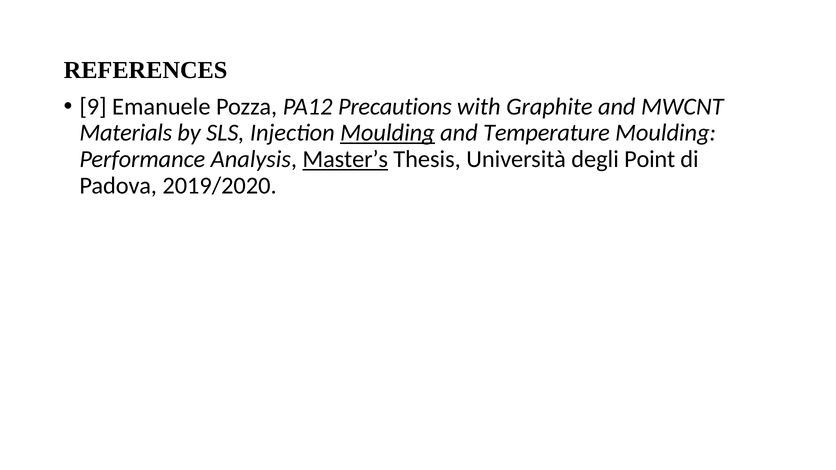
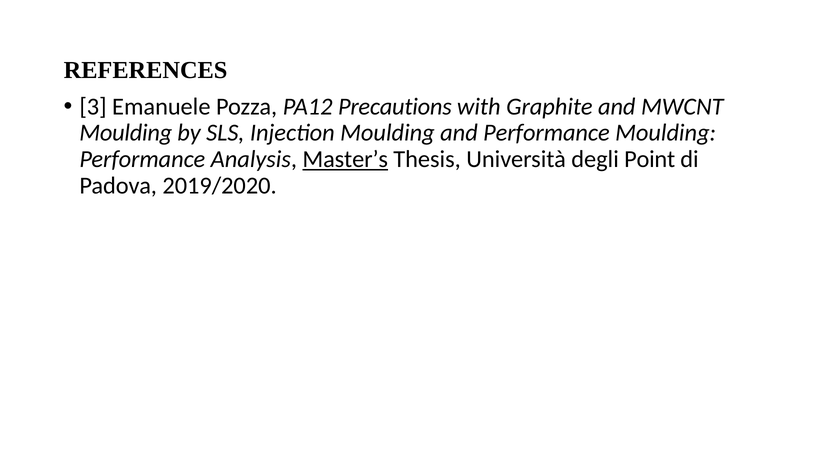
9: 9 -> 3
Materials at (126, 133): Materials -> Moulding
Moulding at (387, 133) underline: present -> none
and Temperature: Temperature -> Performance
